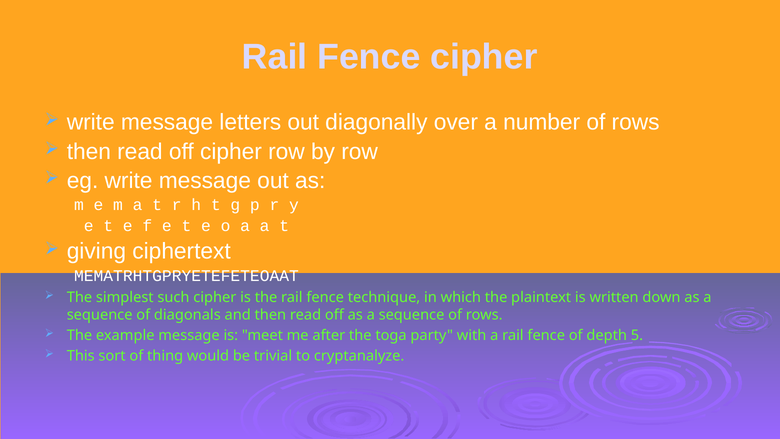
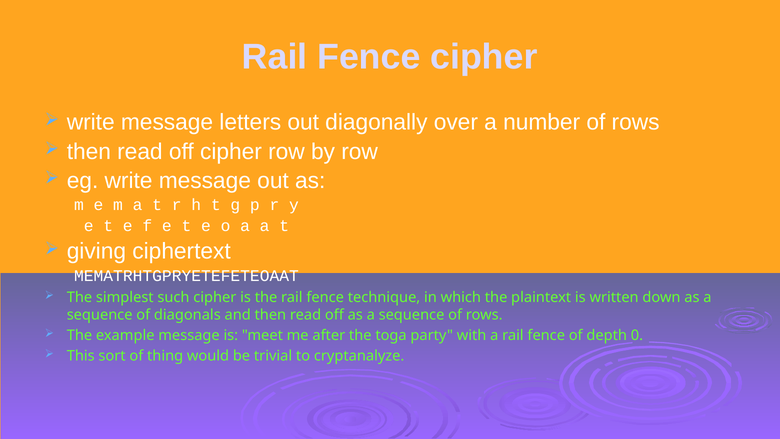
5: 5 -> 0
